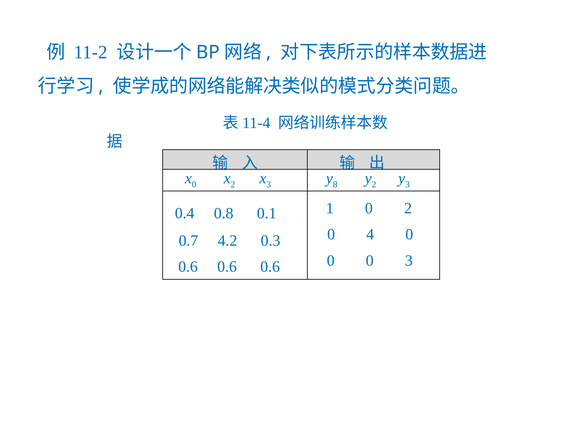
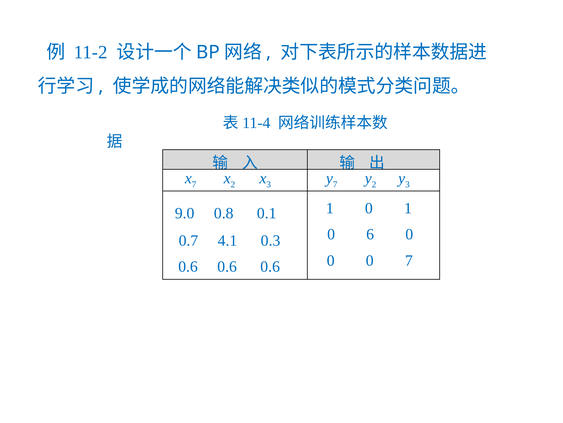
0 at (194, 184): 0 -> 7
8 at (335, 184): 8 -> 7
0 2: 2 -> 1
0.4: 0.4 -> 9.0
4: 4 -> 6
4.2: 4.2 -> 4.1
0 3: 3 -> 7
